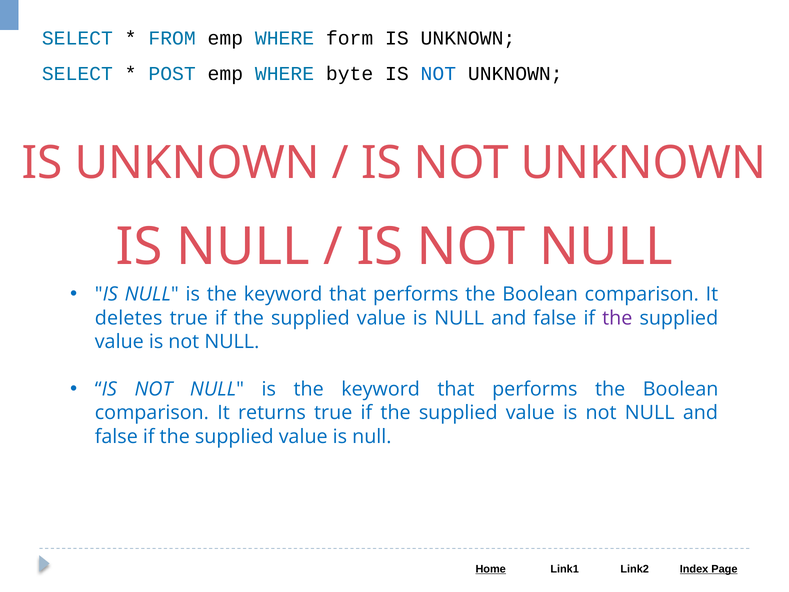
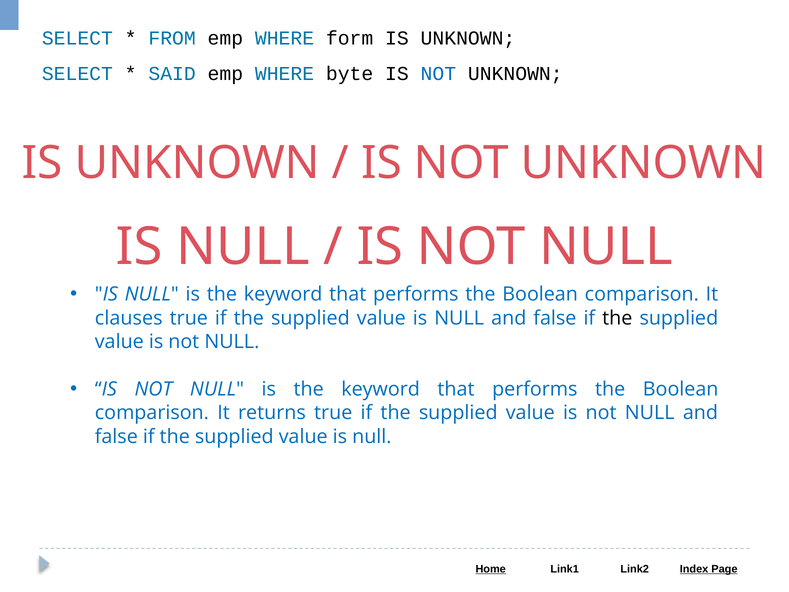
POST: POST -> SAID
deletes: deletes -> clauses
the at (617, 318) colour: purple -> black
